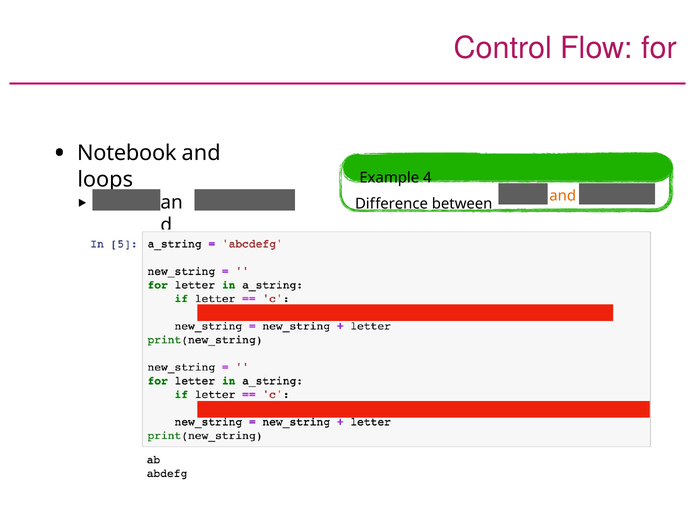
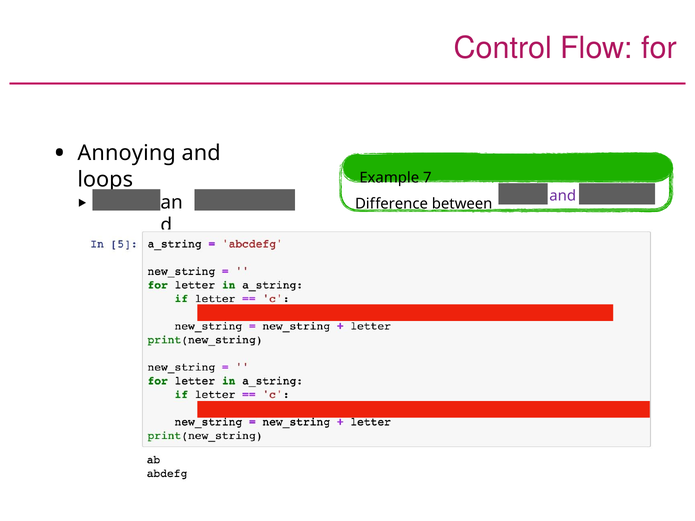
Notebook: Notebook -> Annoying
4: 4 -> 7
and at (563, 196) colour: orange -> purple
